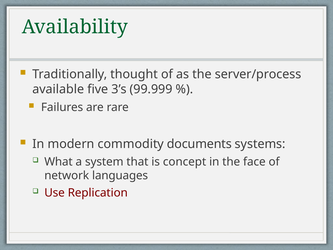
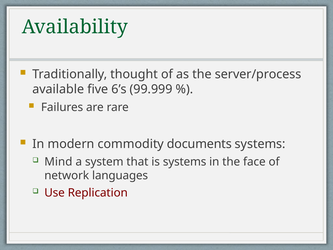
3’s: 3’s -> 6’s
What: What -> Mind
is concept: concept -> systems
